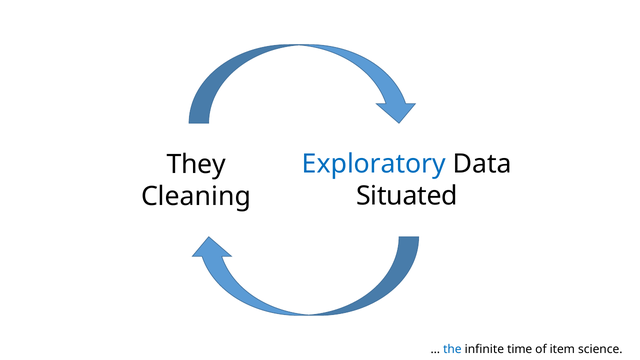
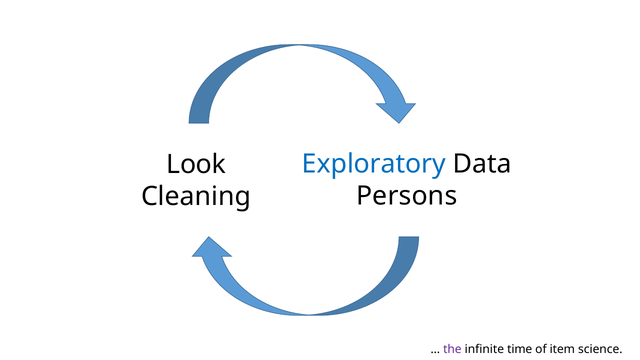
They: They -> Look
Situated: Situated -> Persons
the colour: blue -> purple
